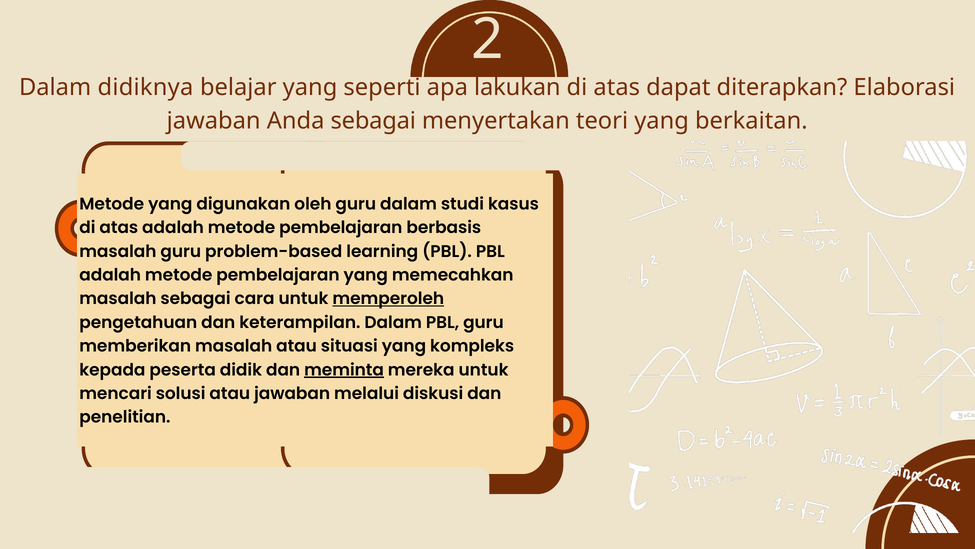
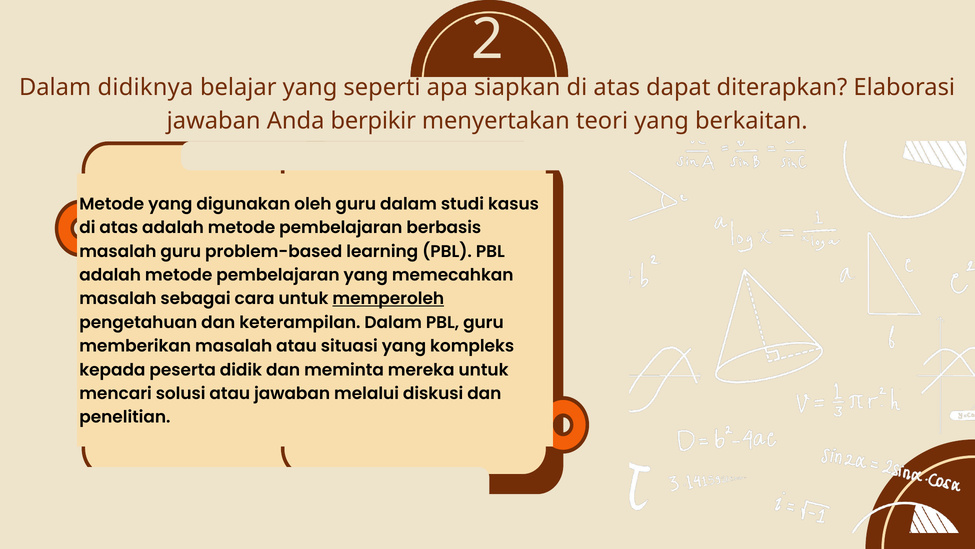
lakukan: lakukan -> siapkan
Anda sebagai: sebagai -> berpikir
meminta underline: present -> none
